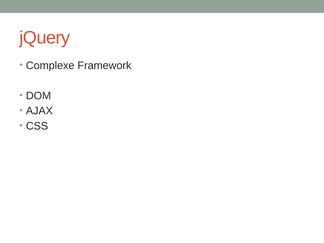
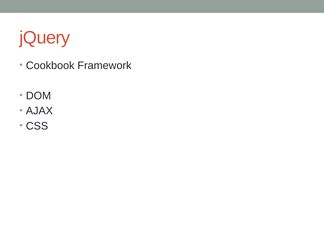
Complexe: Complexe -> Cookbook
